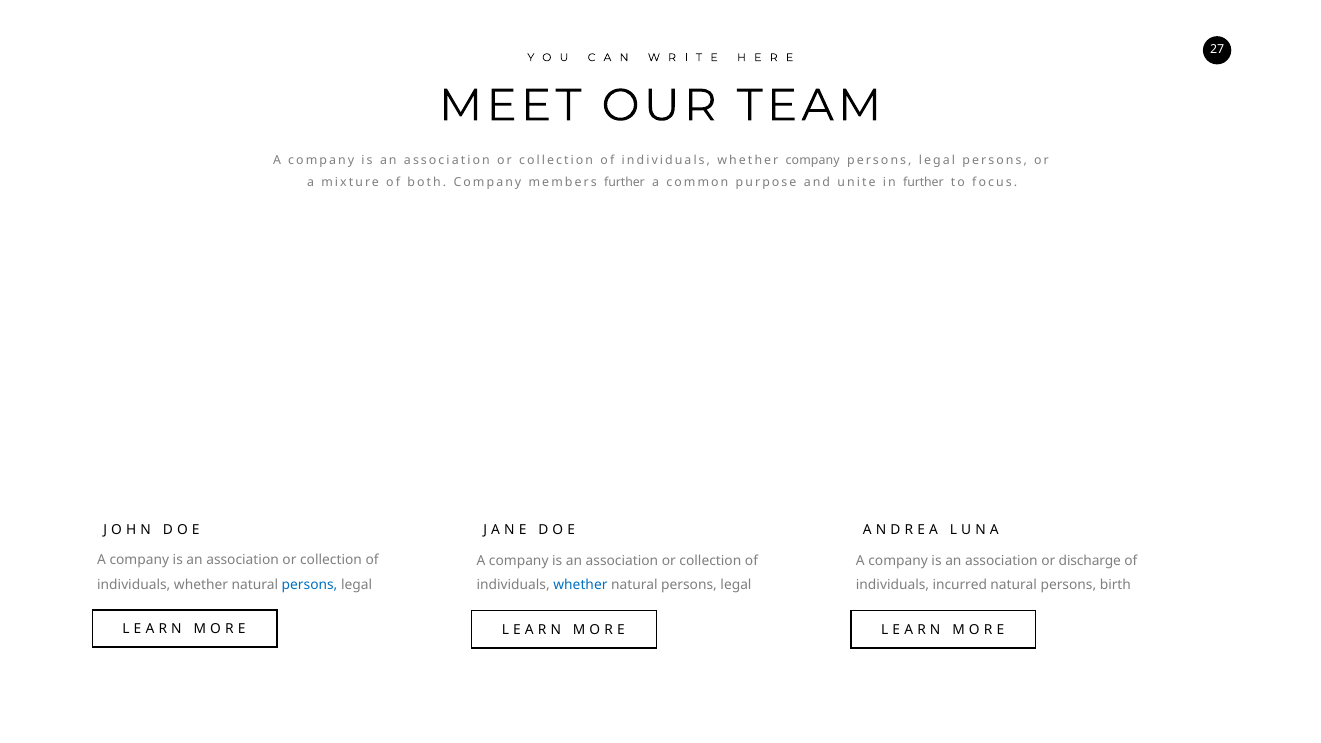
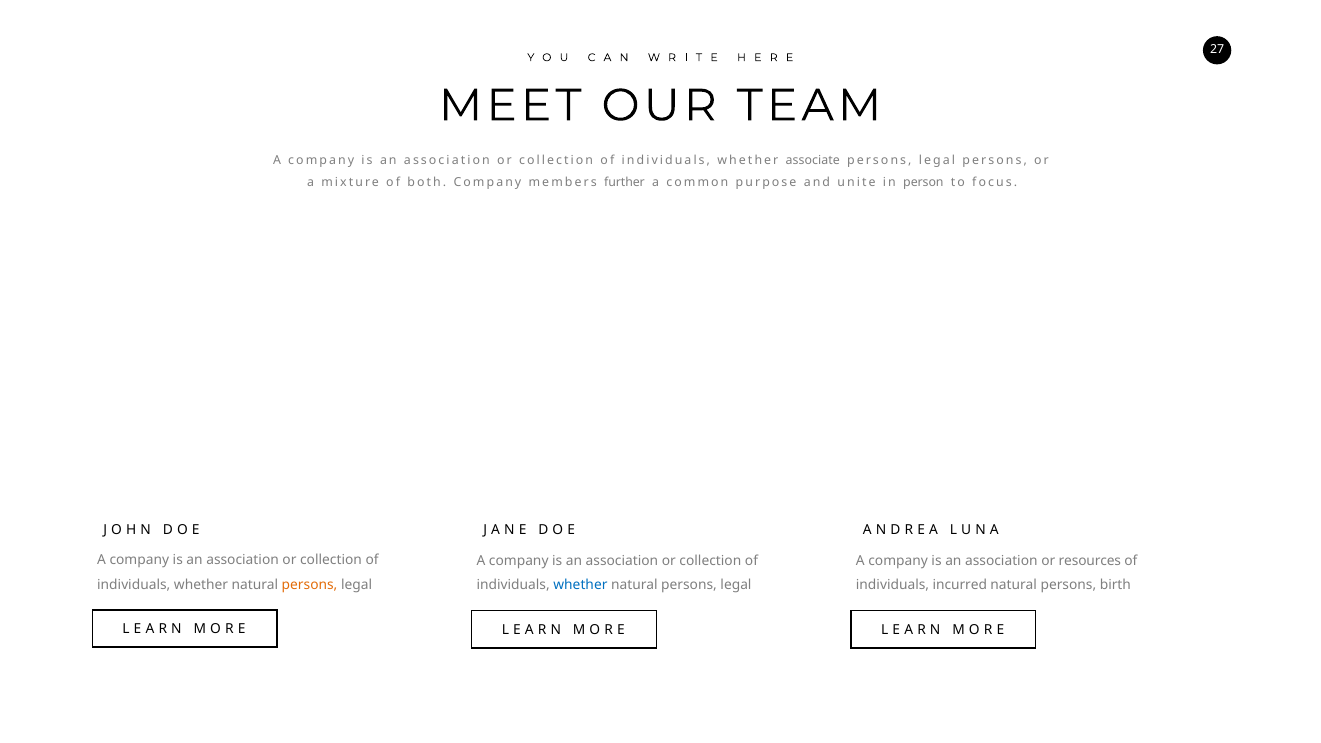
whether company: company -> associate
in further: further -> person
discharge: discharge -> resources
persons at (310, 585) colour: blue -> orange
